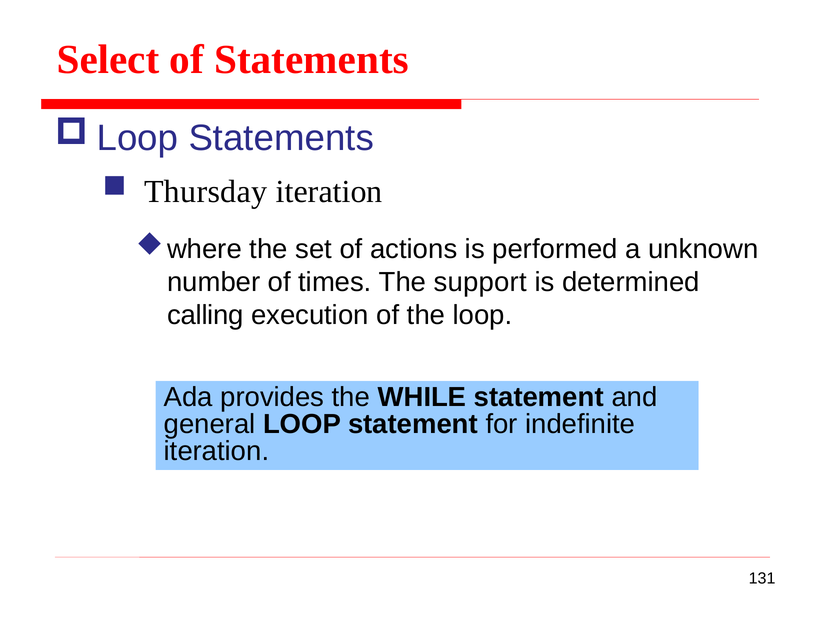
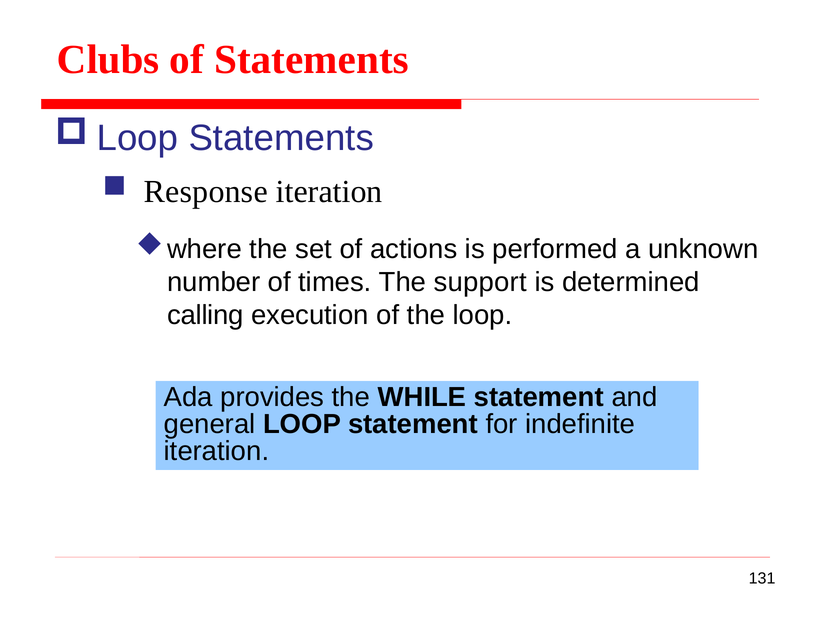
Select: Select -> Clubs
Thursday: Thursday -> Response
